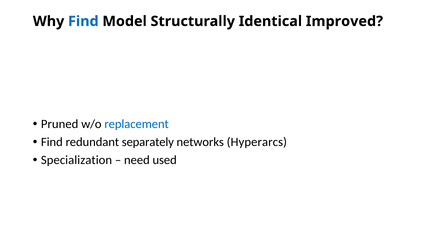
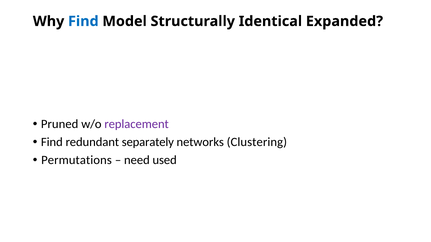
Improved: Improved -> Expanded
replacement colour: blue -> purple
Hyperarcs: Hyperarcs -> Clustering
Specialization: Specialization -> Permutations
